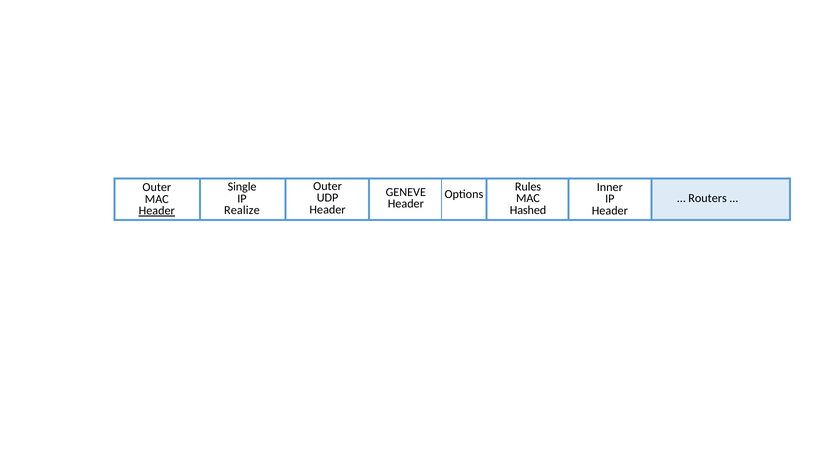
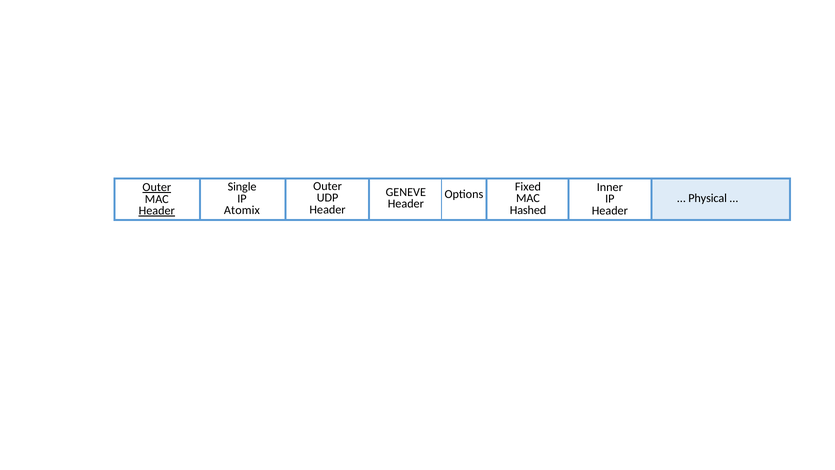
Rules: Rules -> Fixed
Outer at (157, 187) underline: none -> present
Routers: Routers -> Physical
Realize: Realize -> Atomix
